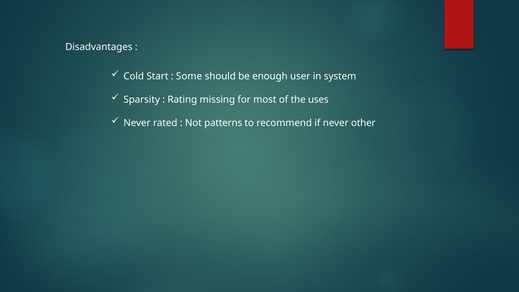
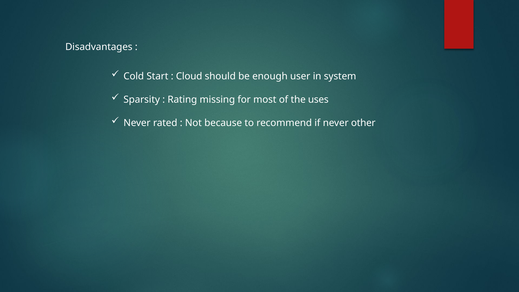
Some: Some -> Cloud
patterns: patterns -> because
